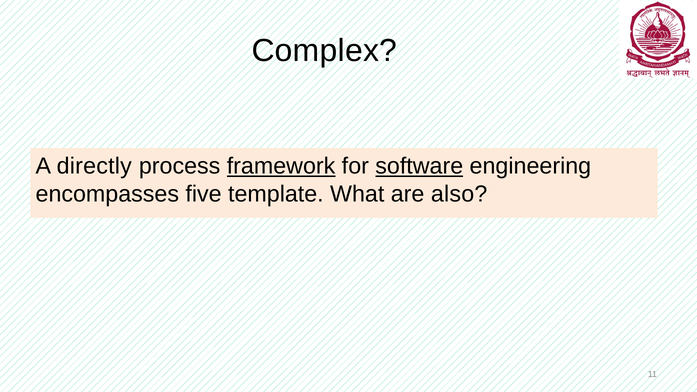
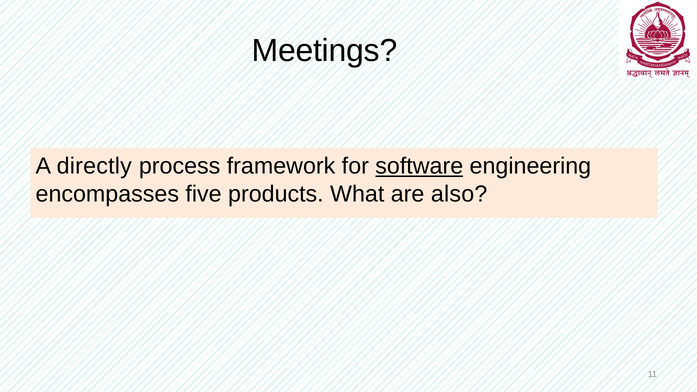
Complex: Complex -> Meetings
framework underline: present -> none
template: template -> products
